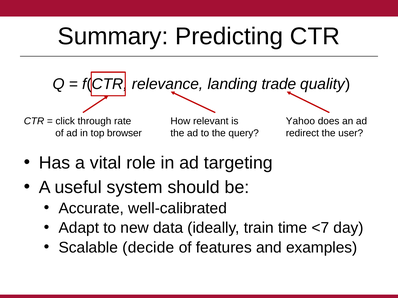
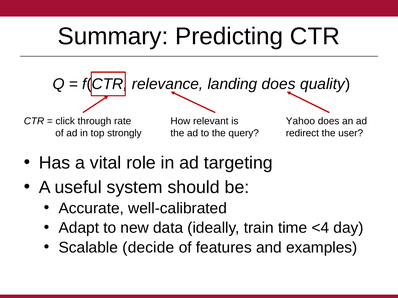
landing trade: trade -> does
browser: browser -> strongly
<7: <7 -> <4
